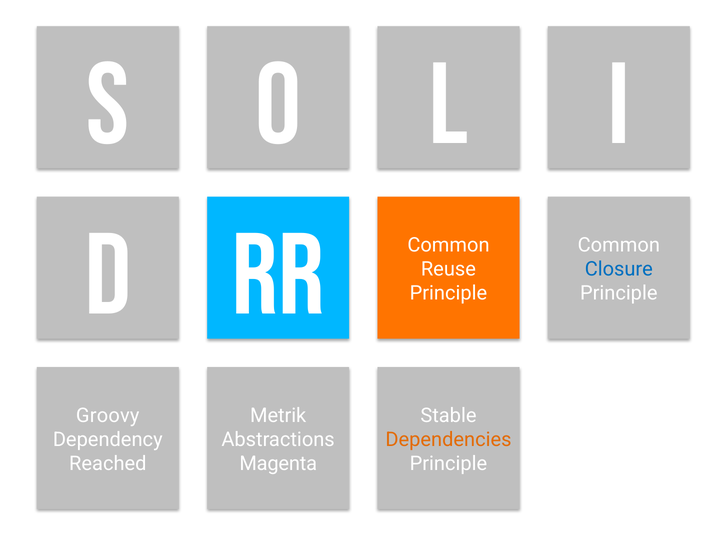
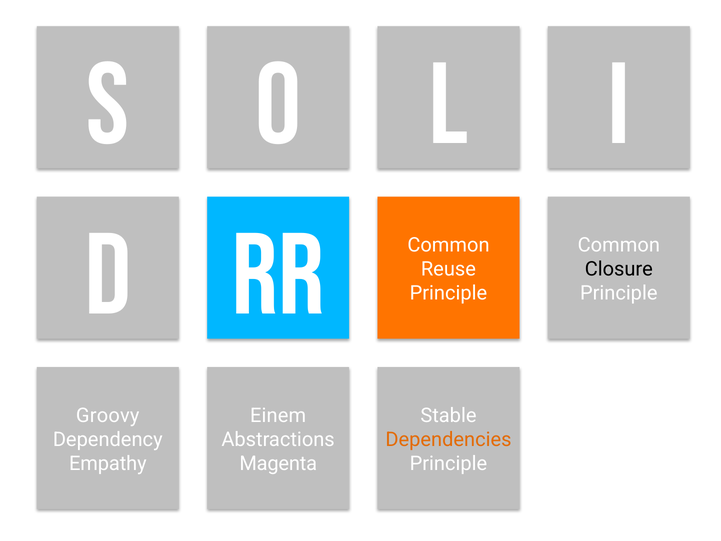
Closure colour: blue -> black
Metrik: Metrik -> Einem
Reached: Reached -> Empathy
